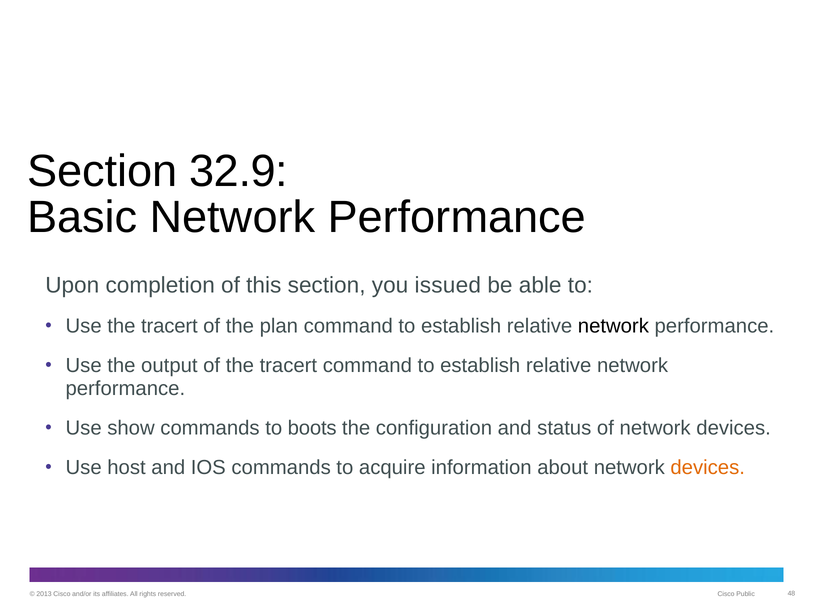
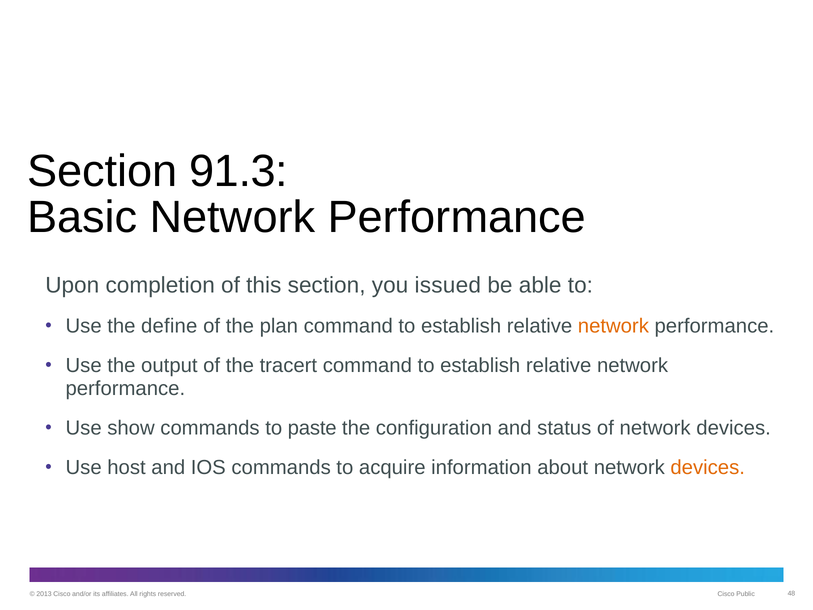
32.9: 32.9 -> 91.3
Use the tracert: tracert -> define
network at (613, 326) colour: black -> orange
boots: boots -> paste
